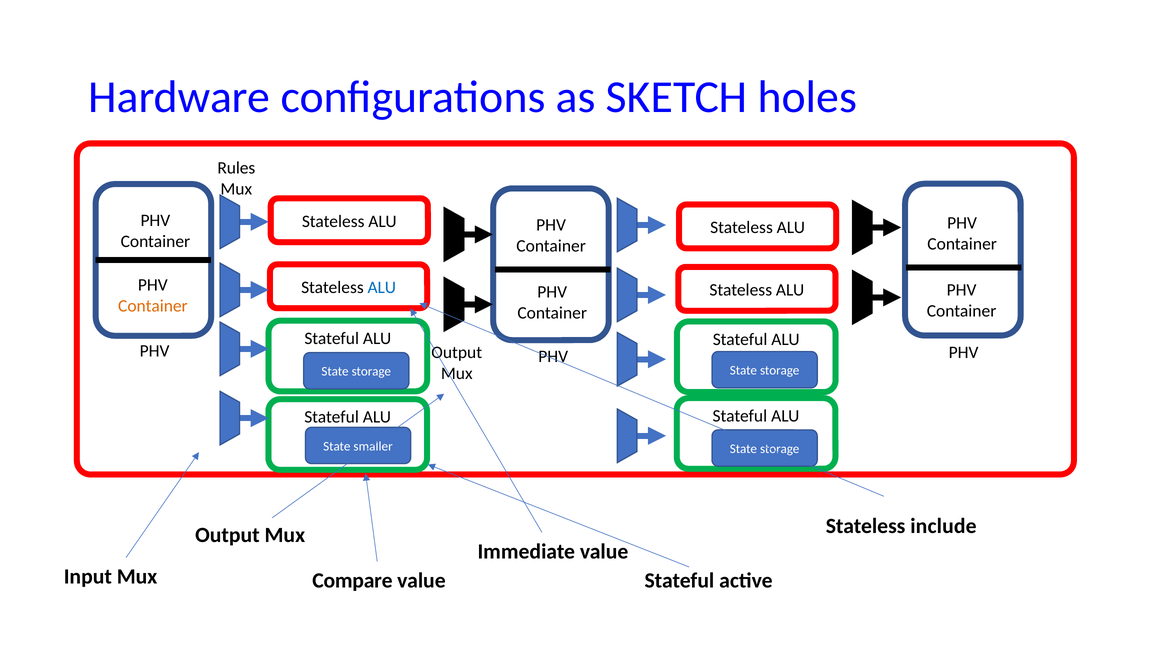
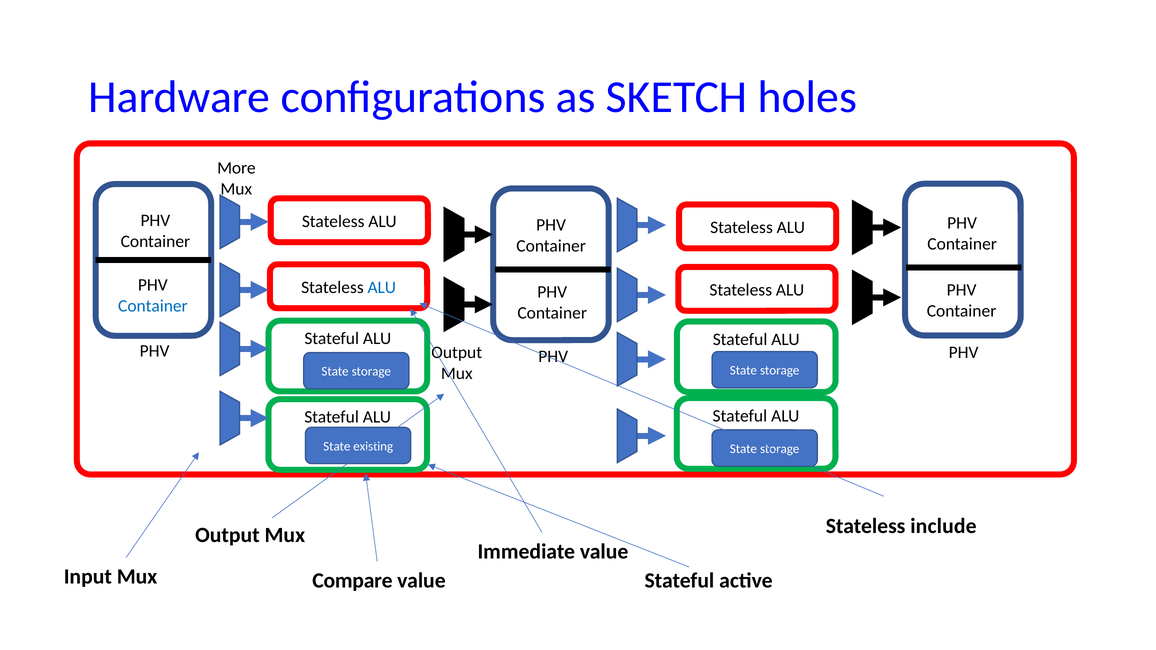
Rules: Rules -> More
Container at (153, 306) colour: orange -> blue
smaller: smaller -> existing
